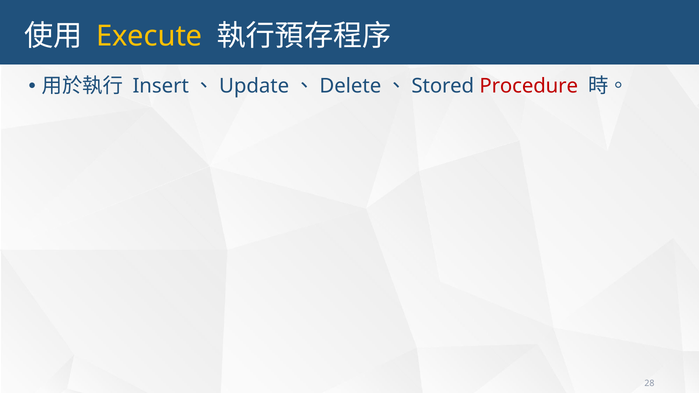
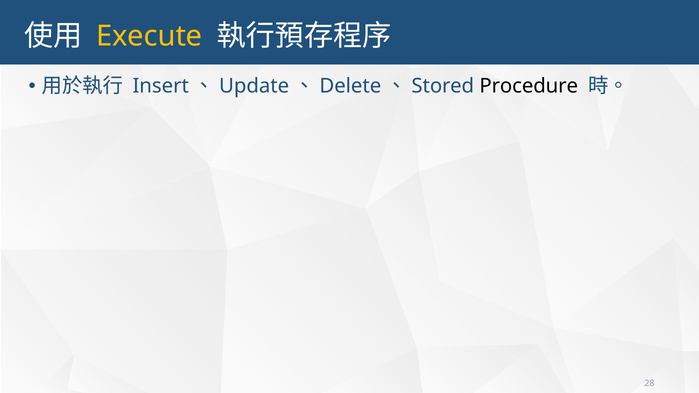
Procedure colour: red -> black
